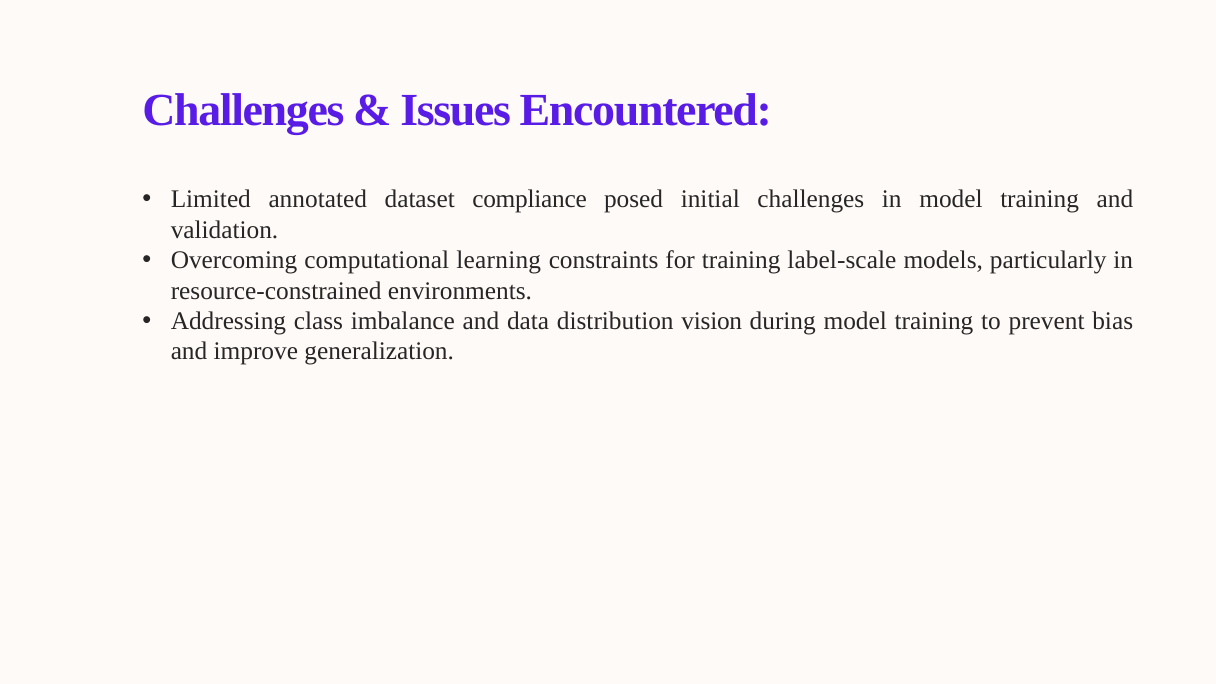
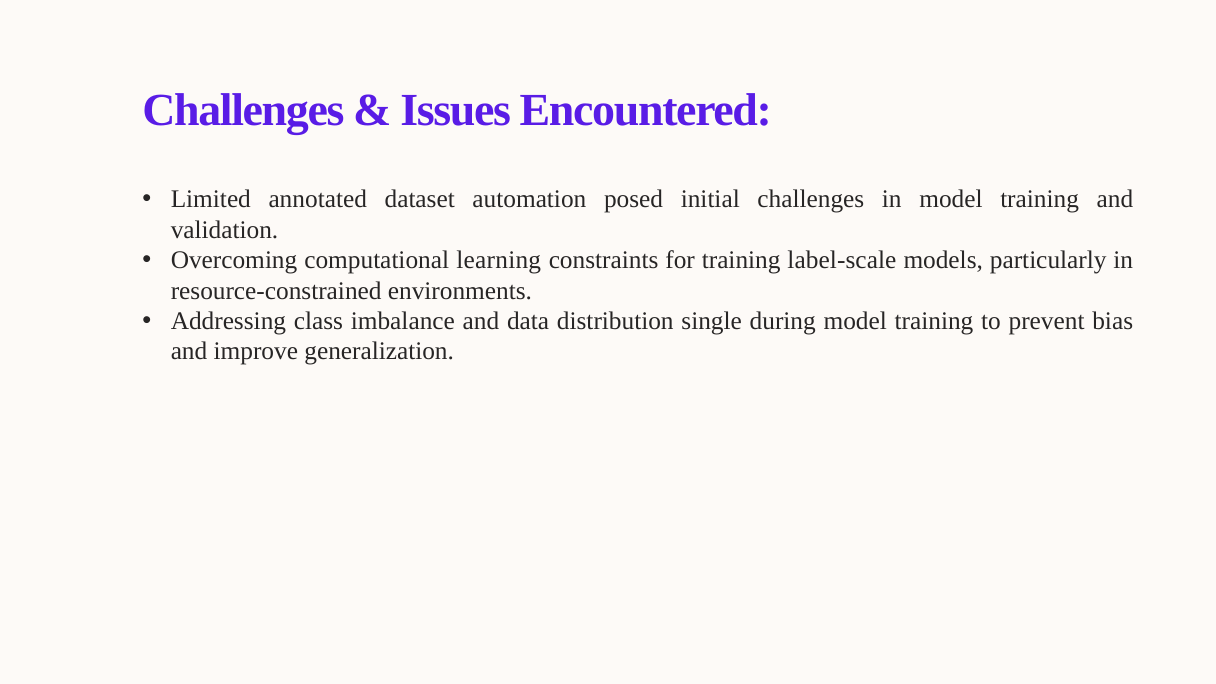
compliance: compliance -> automation
vision: vision -> single
